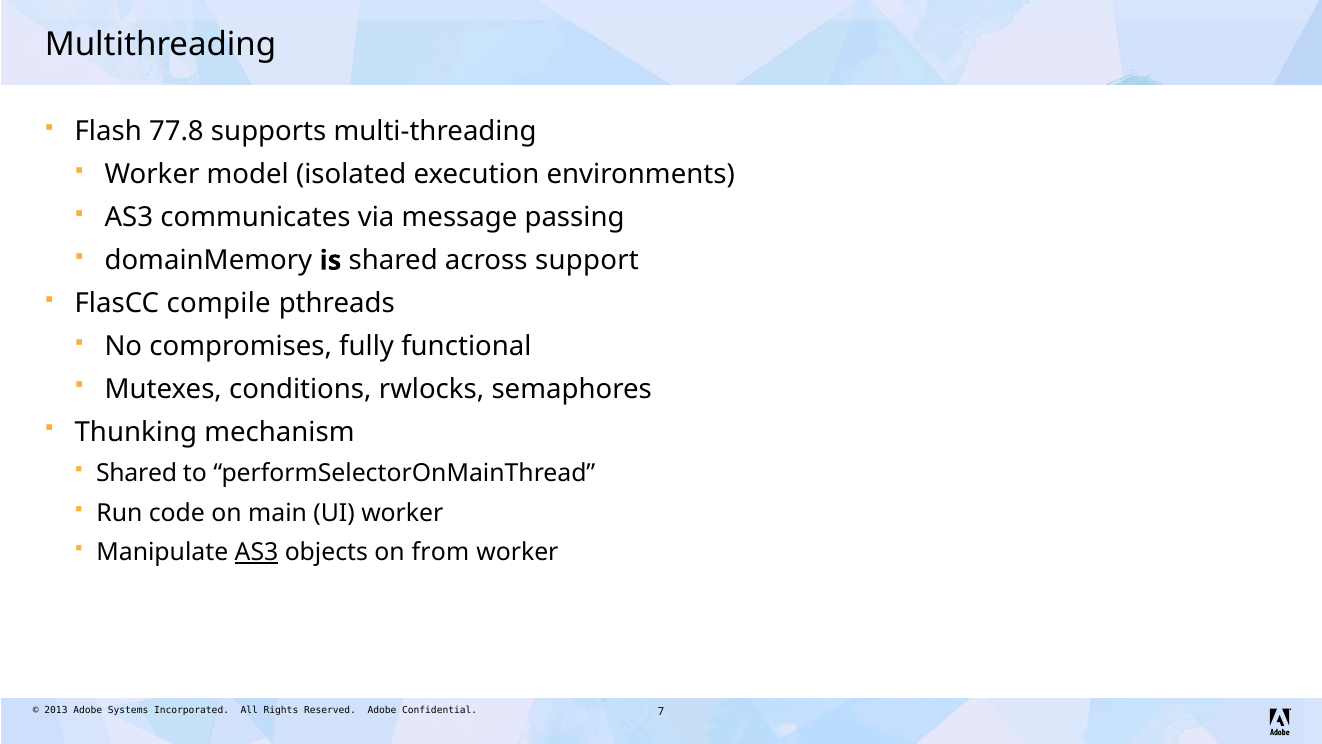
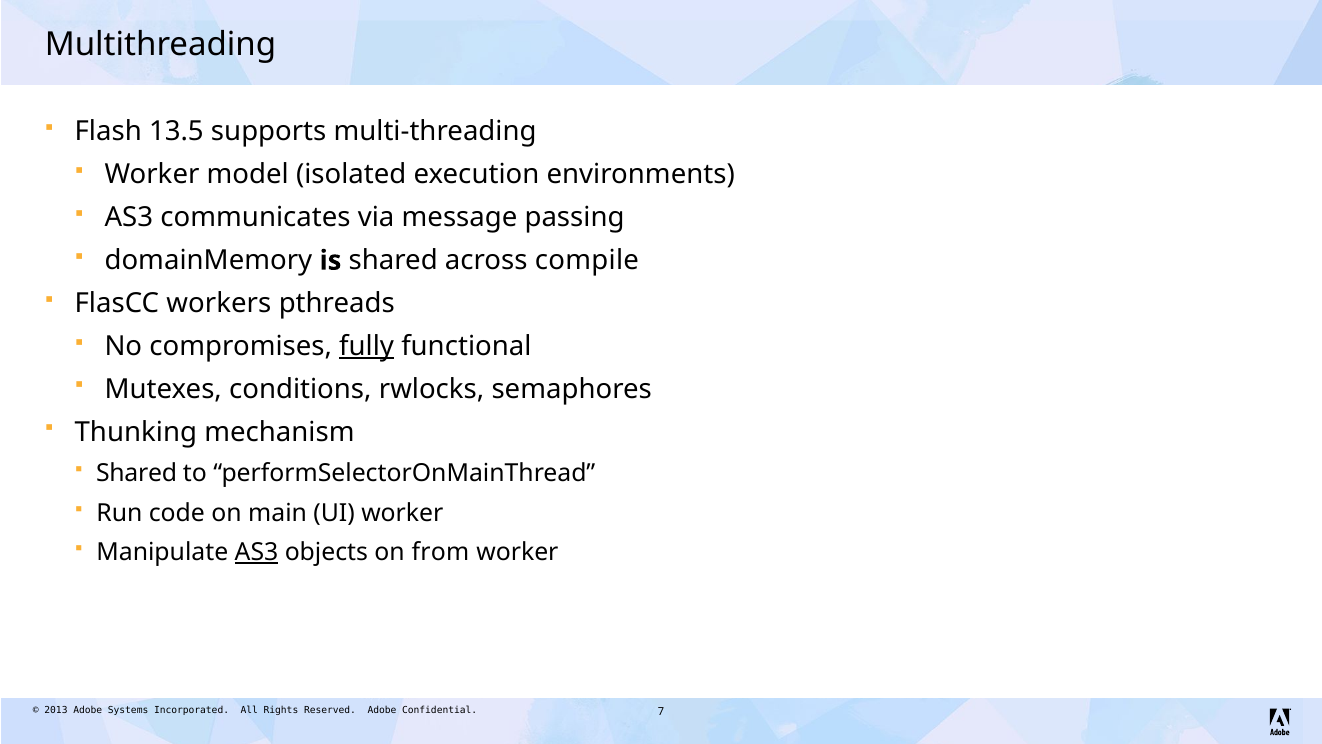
77.8: 77.8 -> 13.5
support: support -> compile
compile: compile -> workers
fully underline: none -> present
